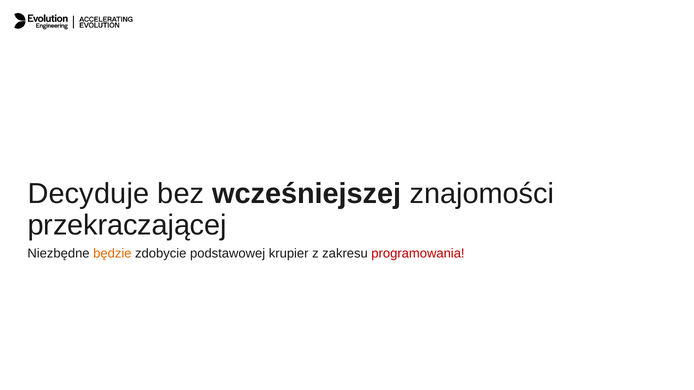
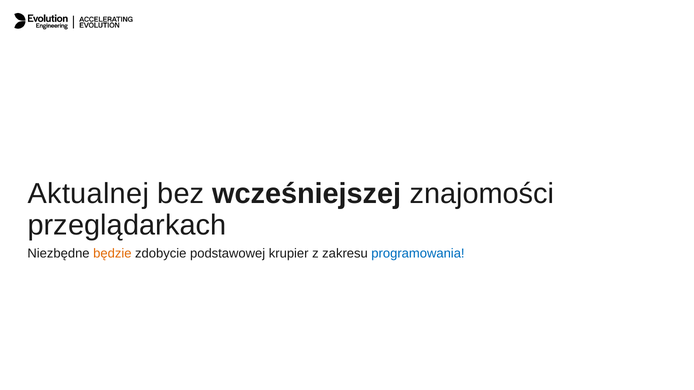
Decyduje: Decyduje -> Aktualnej
przekraczającej: przekraczającej -> przeglądarkach
programowania colour: red -> blue
